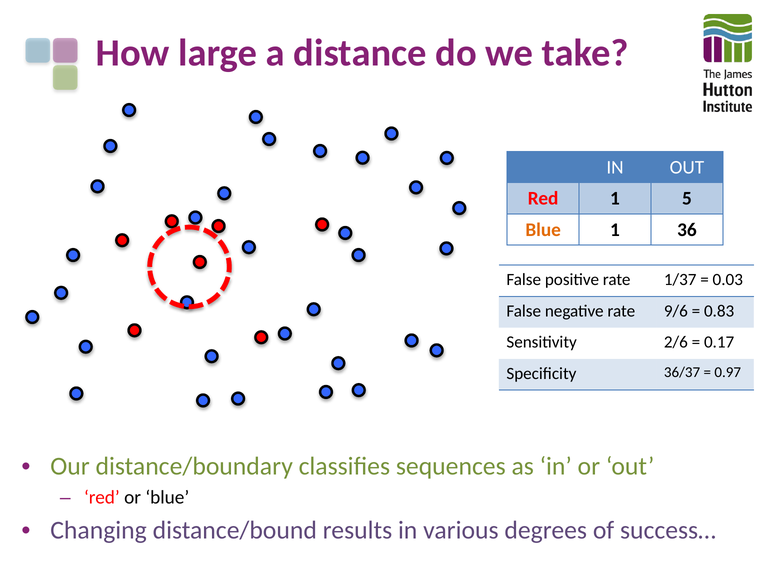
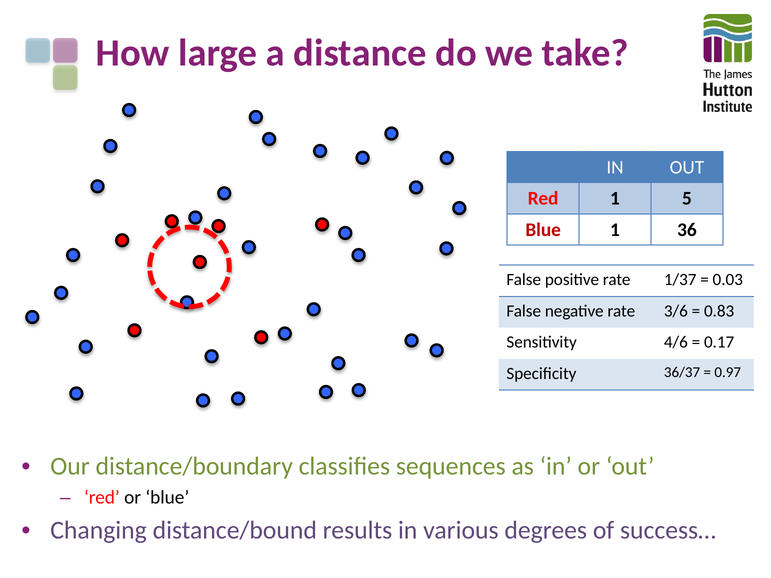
Blue at (543, 230) colour: orange -> red
9/6: 9/6 -> 3/6
2/6: 2/6 -> 4/6
